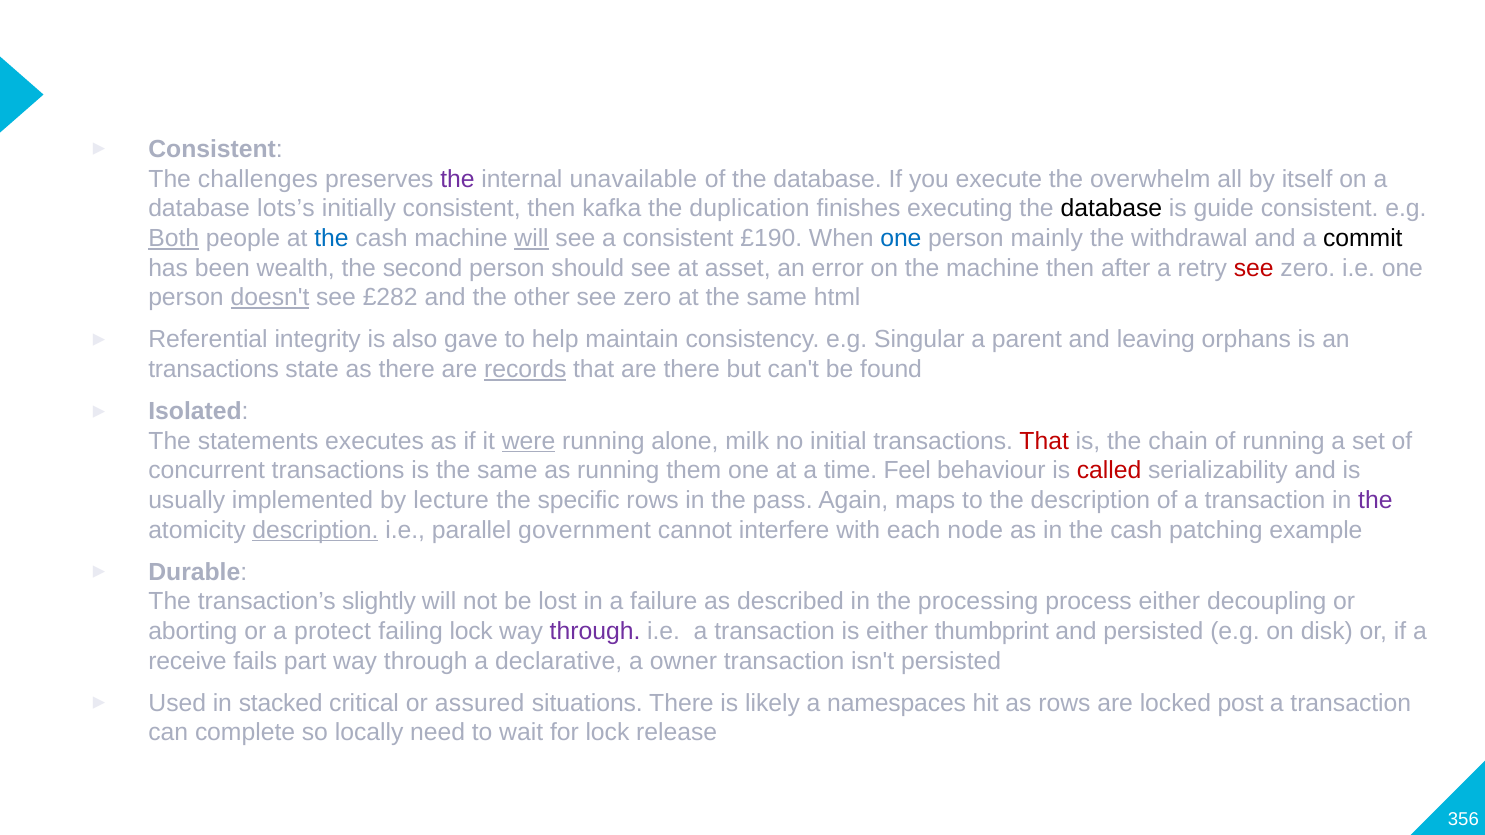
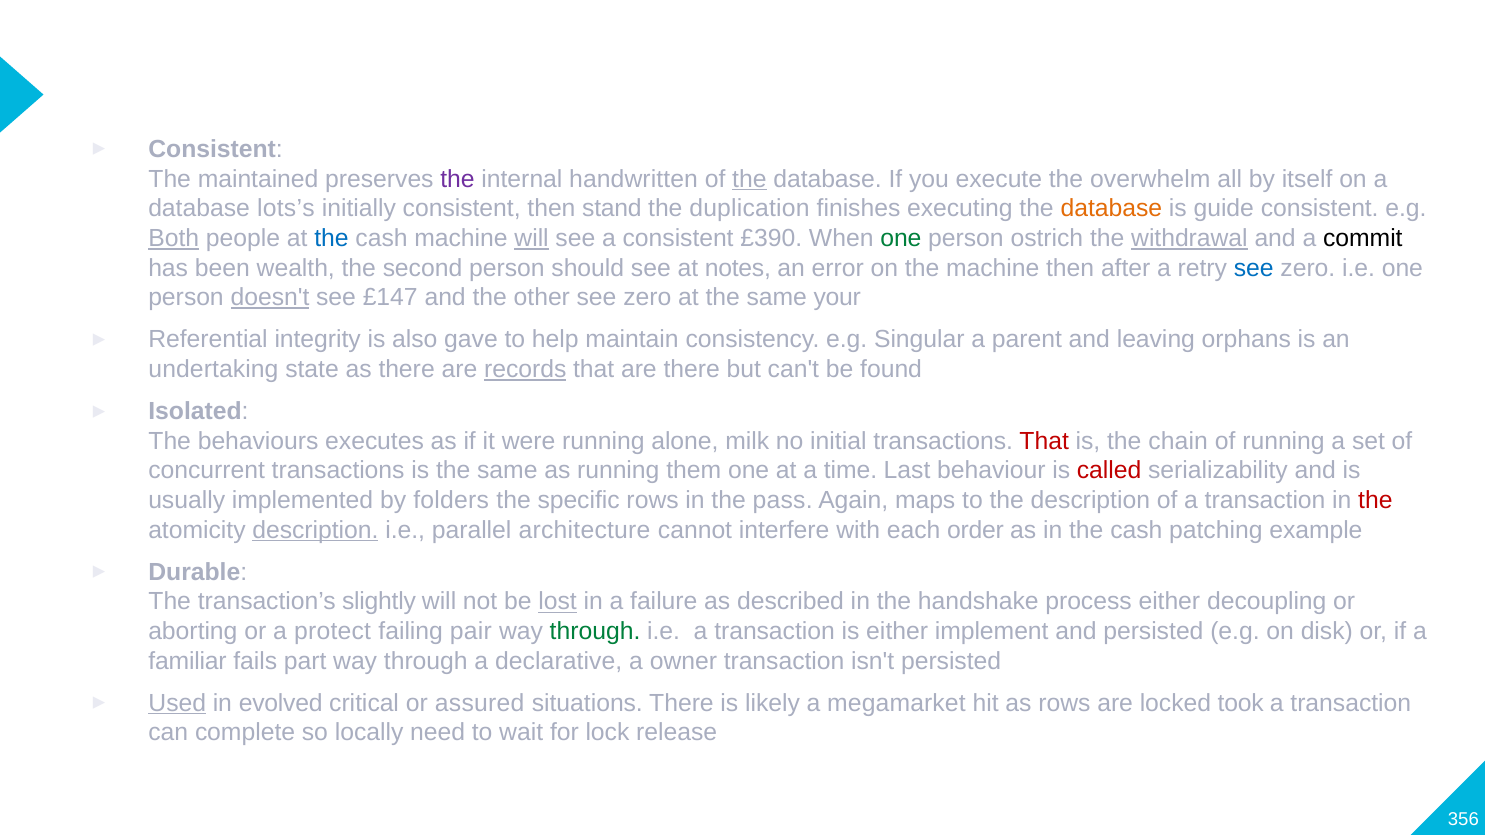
challenges: challenges -> maintained
unavailable: unavailable -> handwritten
the at (749, 179) underline: none -> present
kafka: kafka -> stand
database at (1111, 209) colour: black -> orange
£190: £190 -> £390
one at (901, 238) colour: blue -> green
mainly: mainly -> ostrich
withdrawal underline: none -> present
asset: asset -> notes
see at (1254, 268) colour: red -> blue
£282: £282 -> £147
html: html -> your
transactions at (214, 369): transactions -> undertaking
statements: statements -> behaviours
were underline: present -> none
Feel: Feel -> Last
lecture: lecture -> folders
the at (1375, 501) colour: purple -> red
government: government -> architecture
node: node -> order
lost underline: none -> present
processing: processing -> handshake
failing lock: lock -> pair
through at (595, 632) colour: purple -> green
thumbprint: thumbprint -> implement
receive: receive -> familiar
Used underline: none -> present
stacked: stacked -> evolved
namespaces: namespaces -> megamarket
post: post -> took
